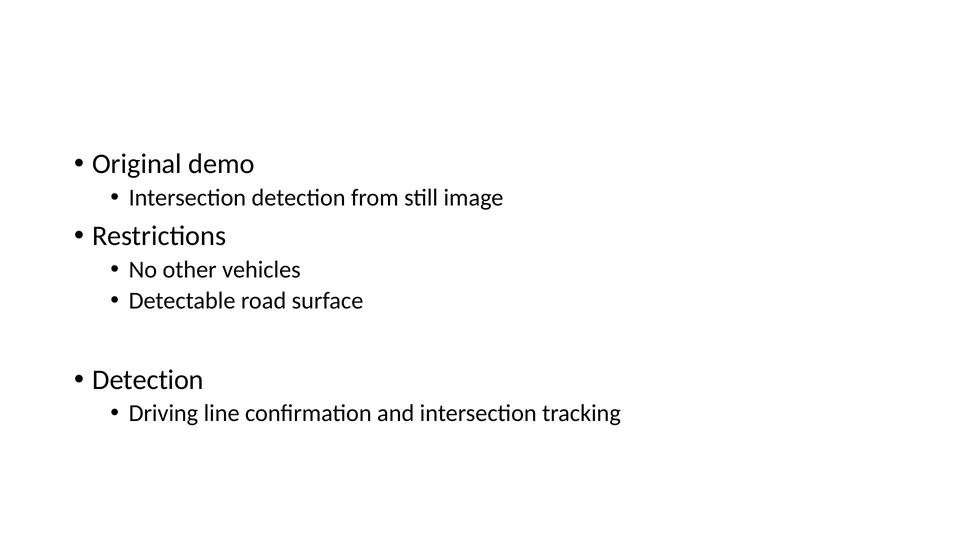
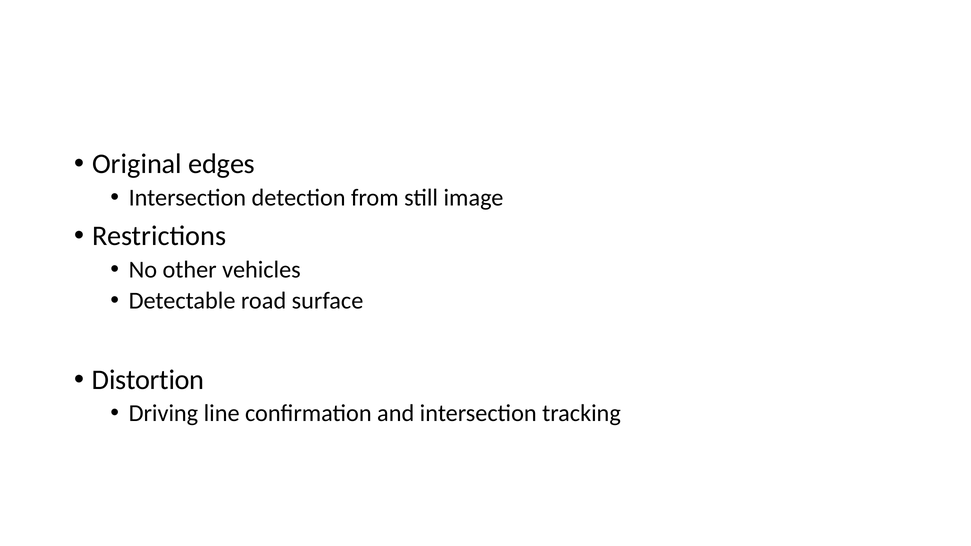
demo: demo -> edges
Detection at (148, 380): Detection -> Distortion
